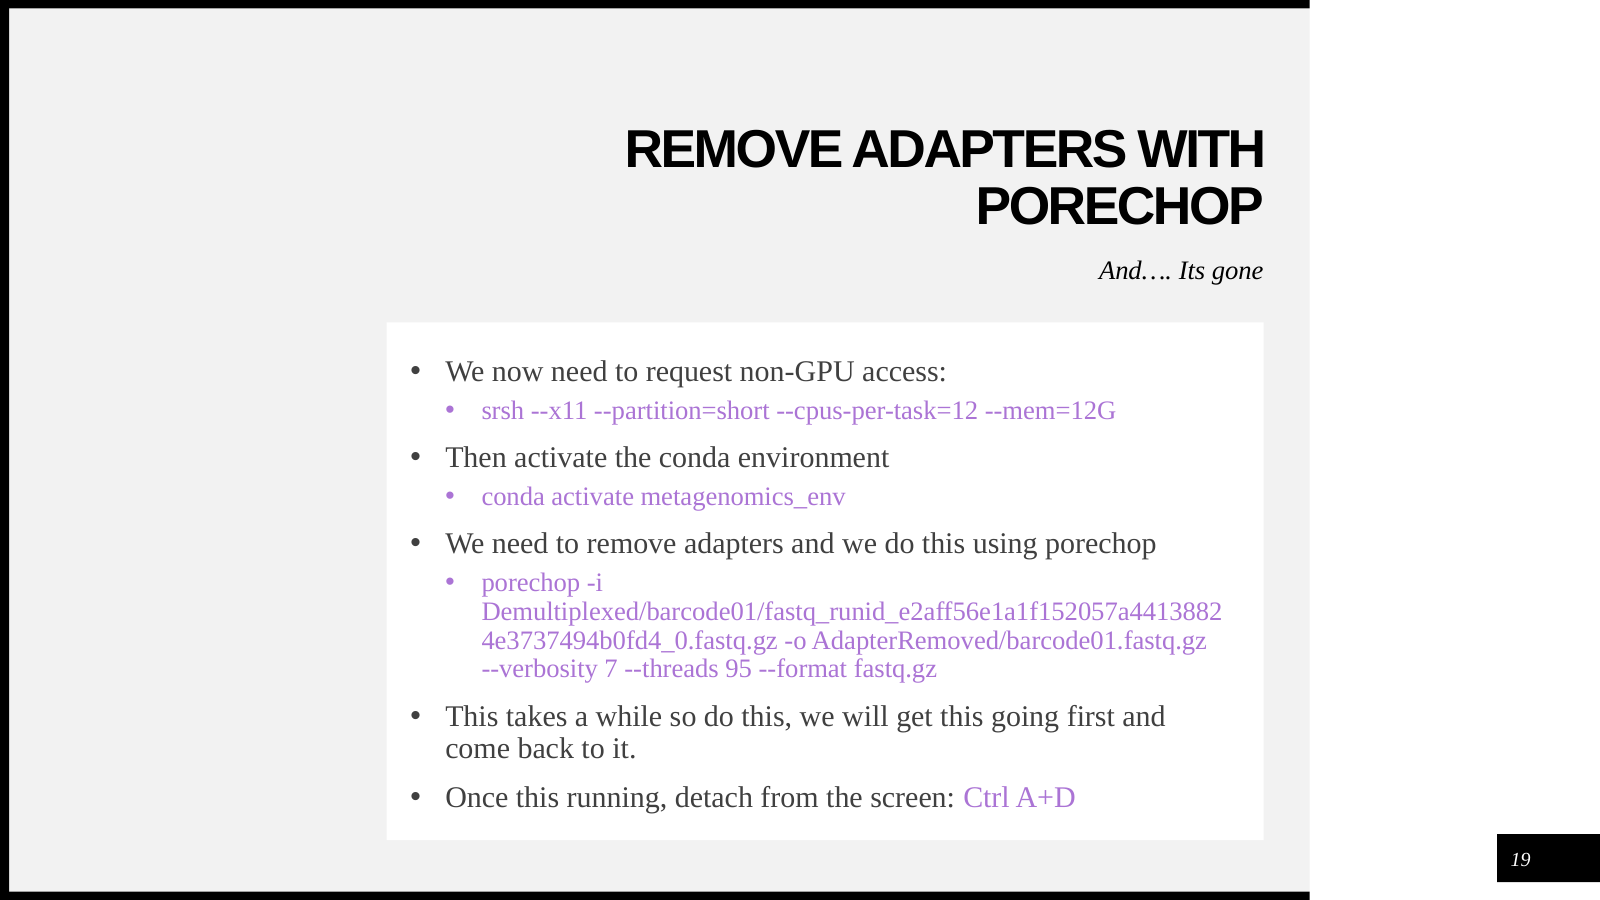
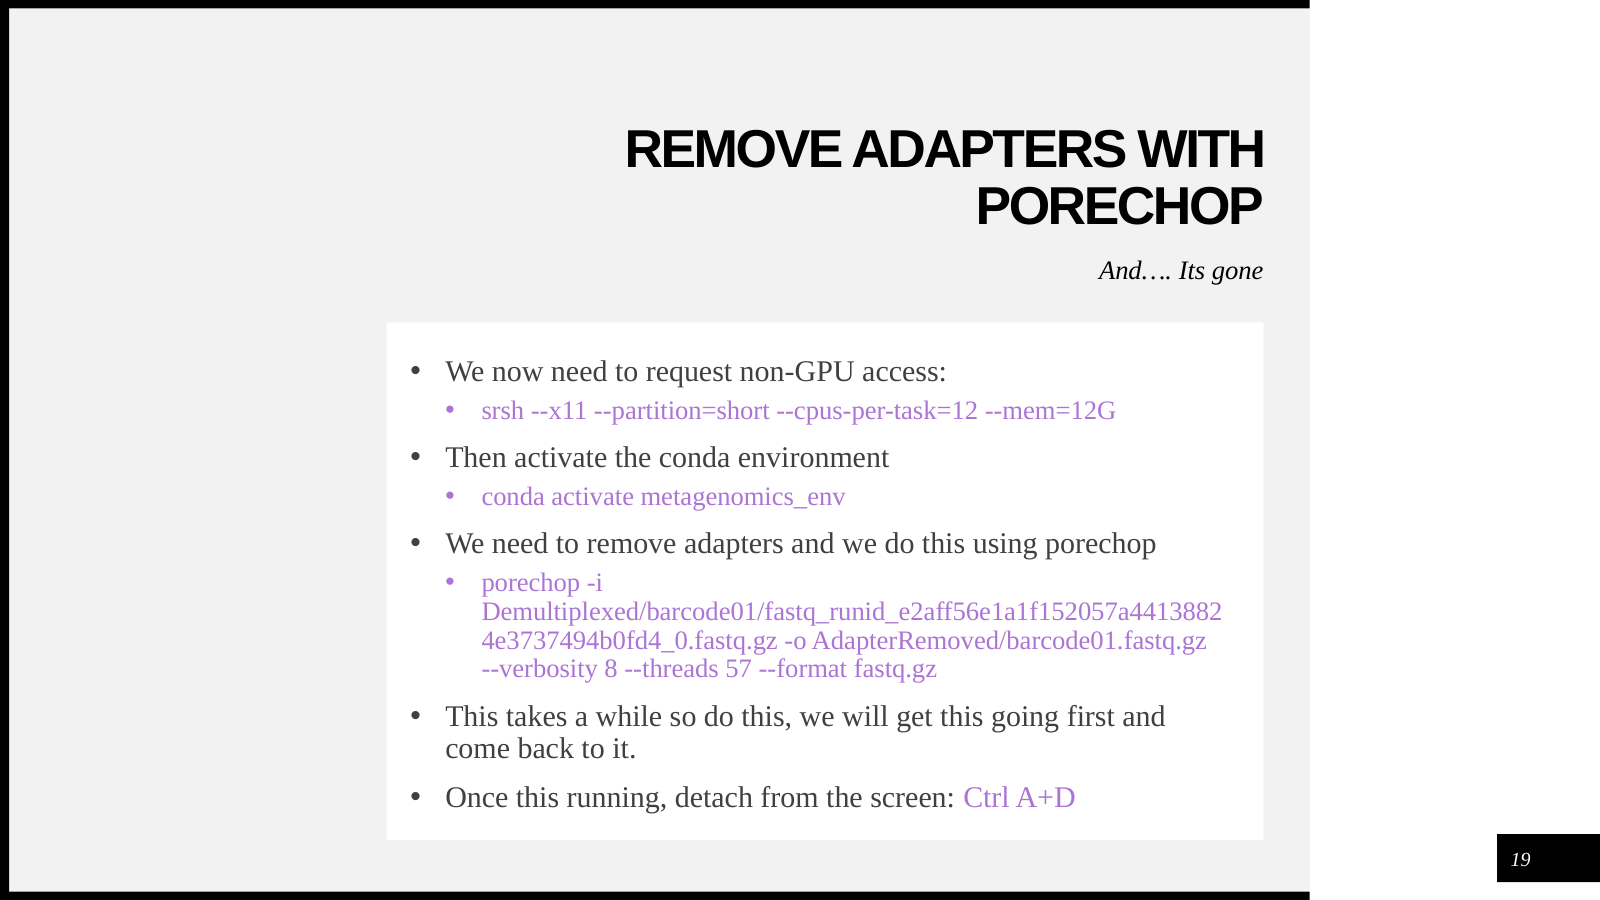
7: 7 -> 8
95: 95 -> 57
